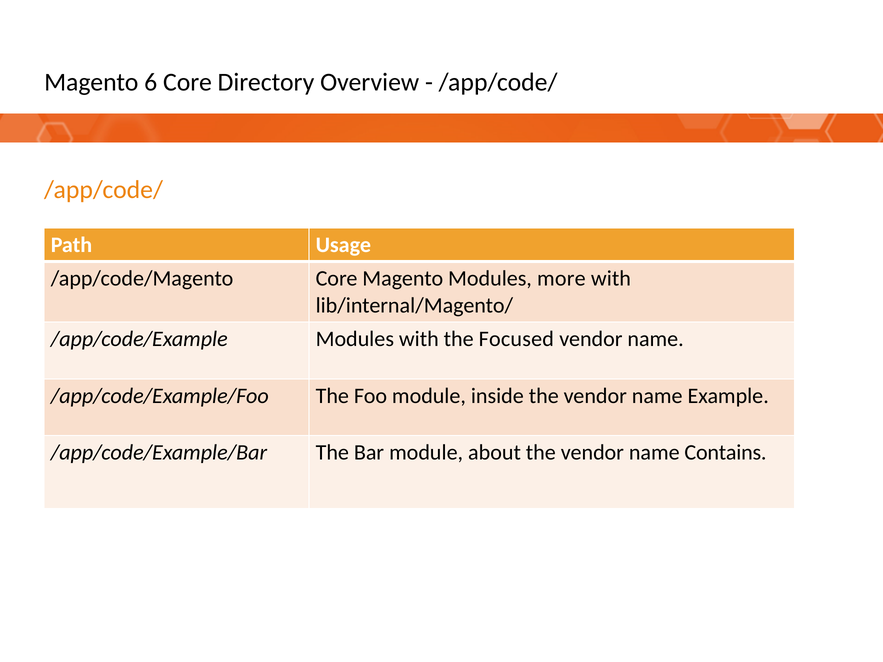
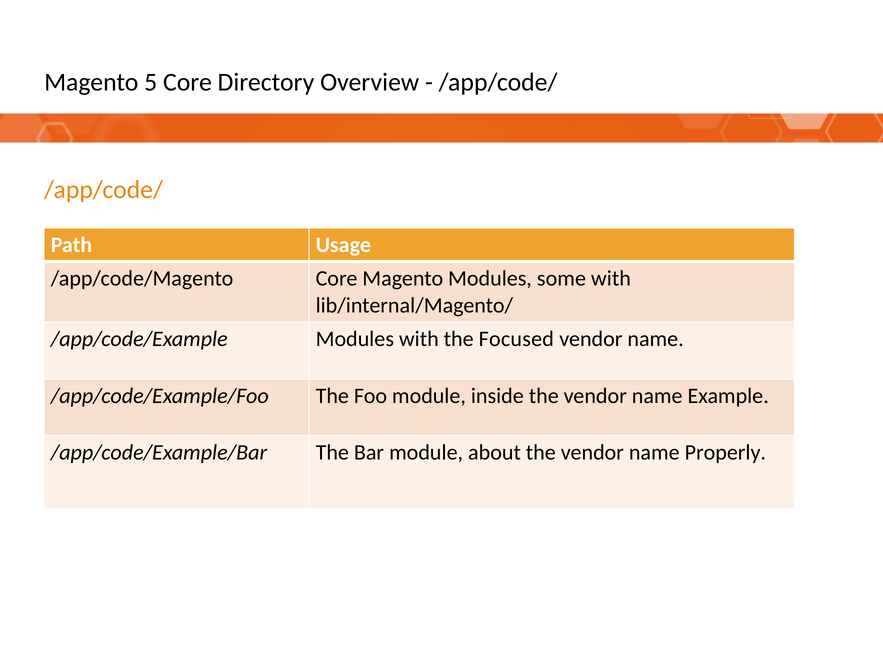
6: 6 -> 5
more: more -> some
Contains: Contains -> Properly
